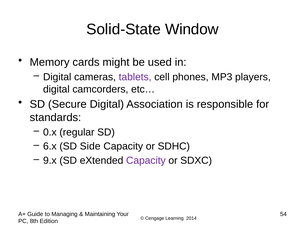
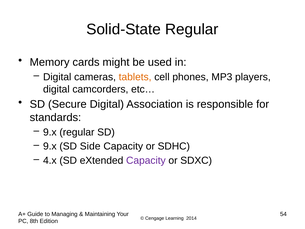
Solid-State Window: Window -> Regular
tablets colour: purple -> orange
0.x at (50, 132): 0.x -> 9.x
6.x at (50, 146): 6.x -> 9.x
9.x: 9.x -> 4.x
